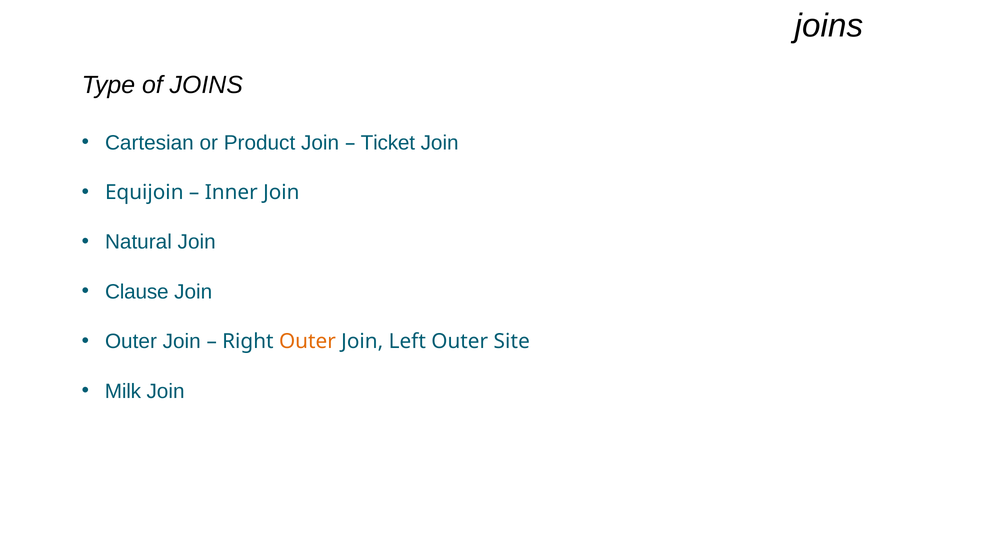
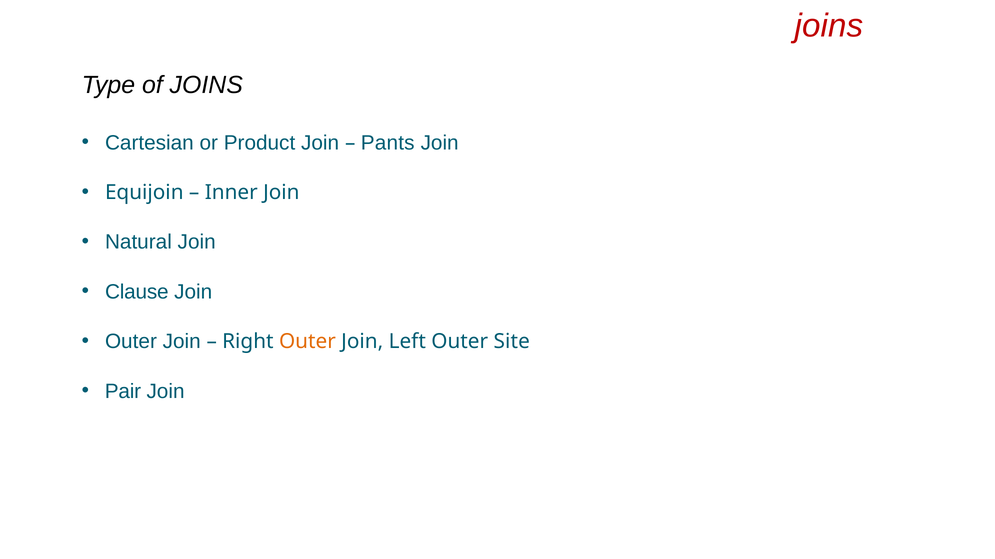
joins at (829, 26) colour: black -> red
Ticket: Ticket -> Pants
Milk: Milk -> Pair
